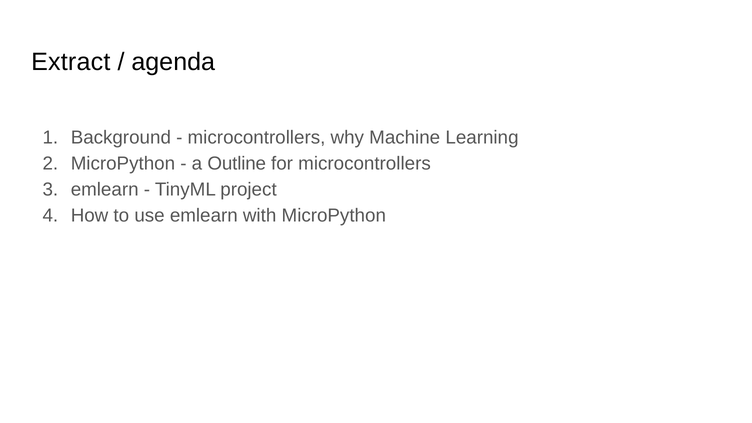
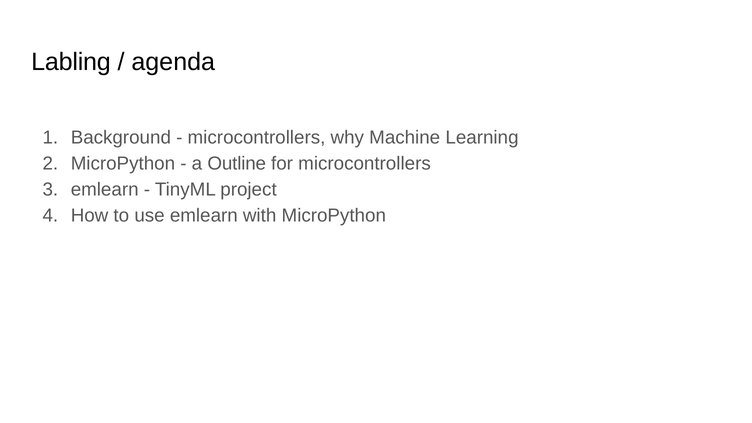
Extract: Extract -> Labling
